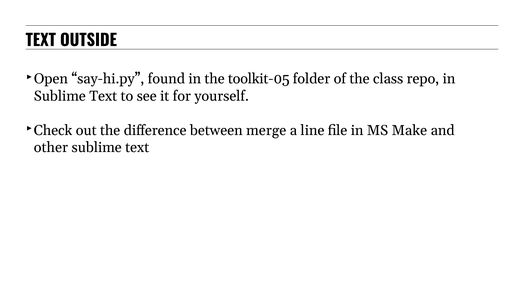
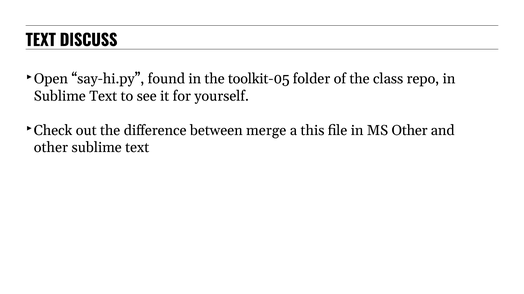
OUTSIDE: OUTSIDE -> DISCUSS
line: line -> this
MS Make: Make -> Other
